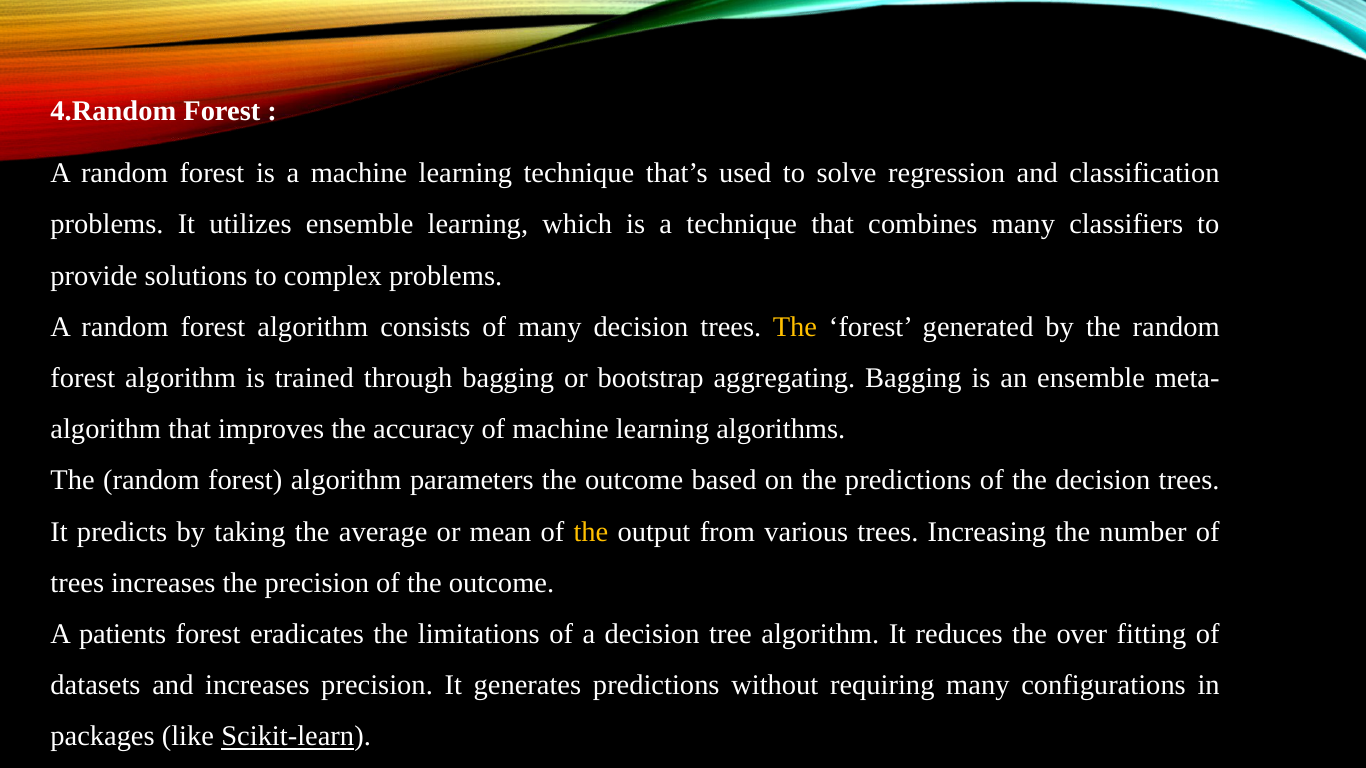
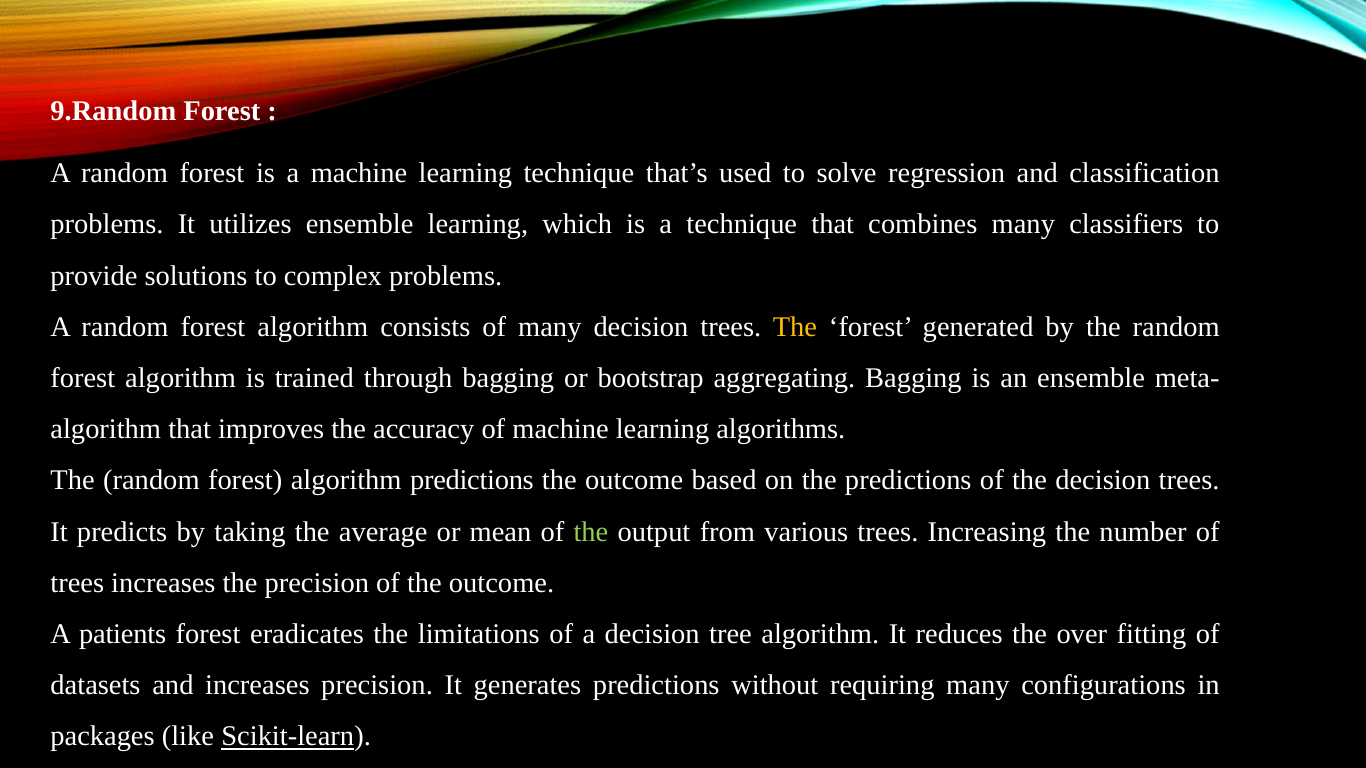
4.Random: 4.Random -> 9.Random
algorithm parameters: parameters -> predictions
the at (591, 532) colour: yellow -> light green
